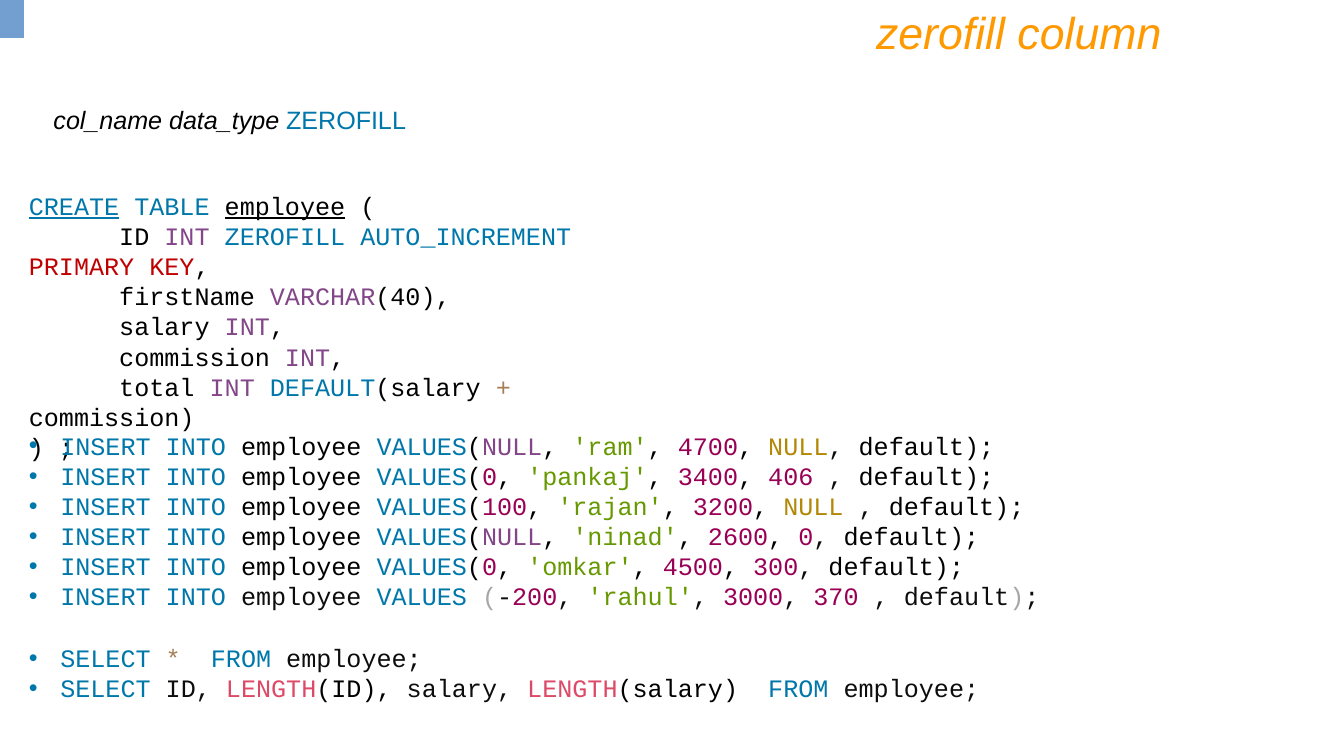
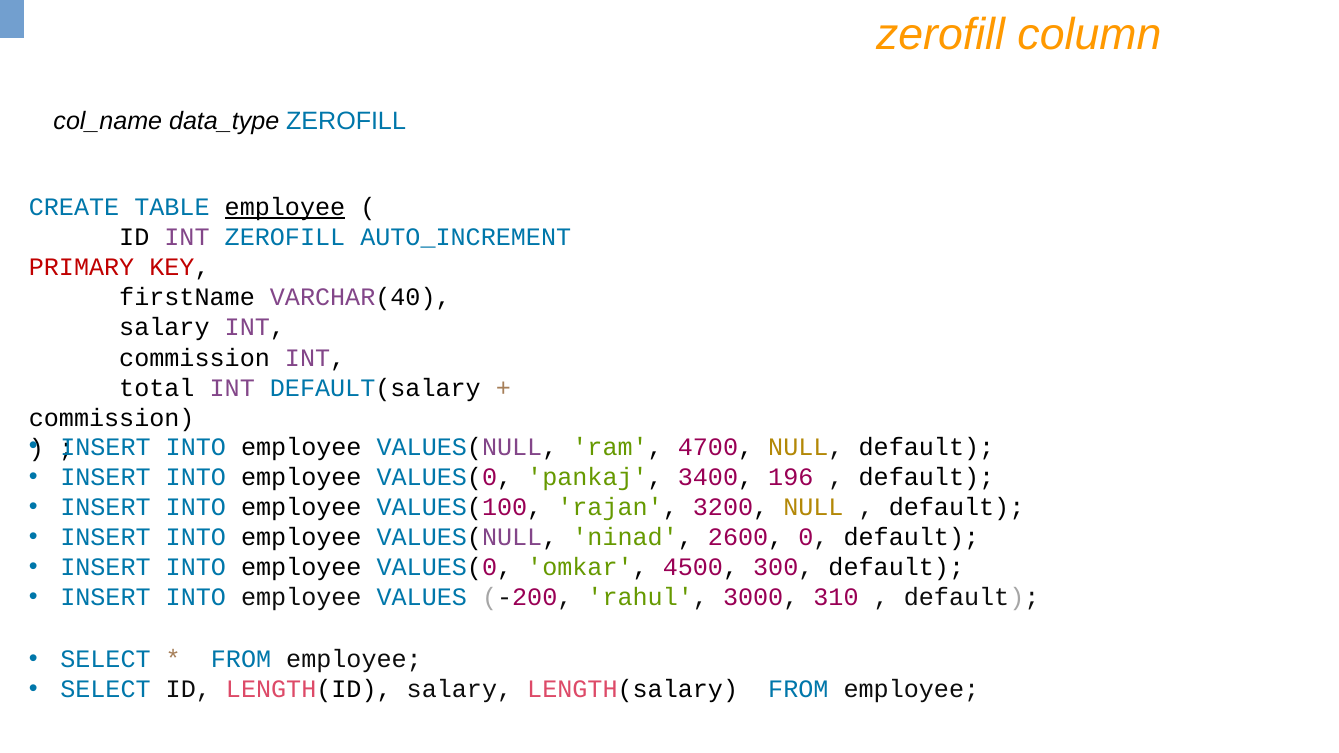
CREATE underline: present -> none
406: 406 -> 196
370: 370 -> 310
